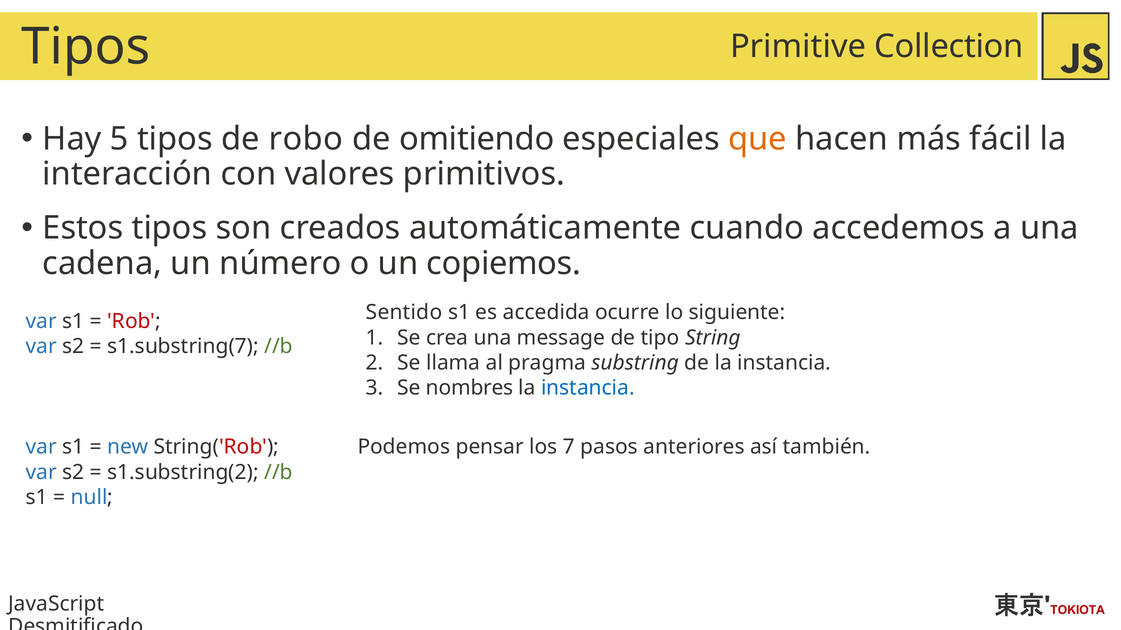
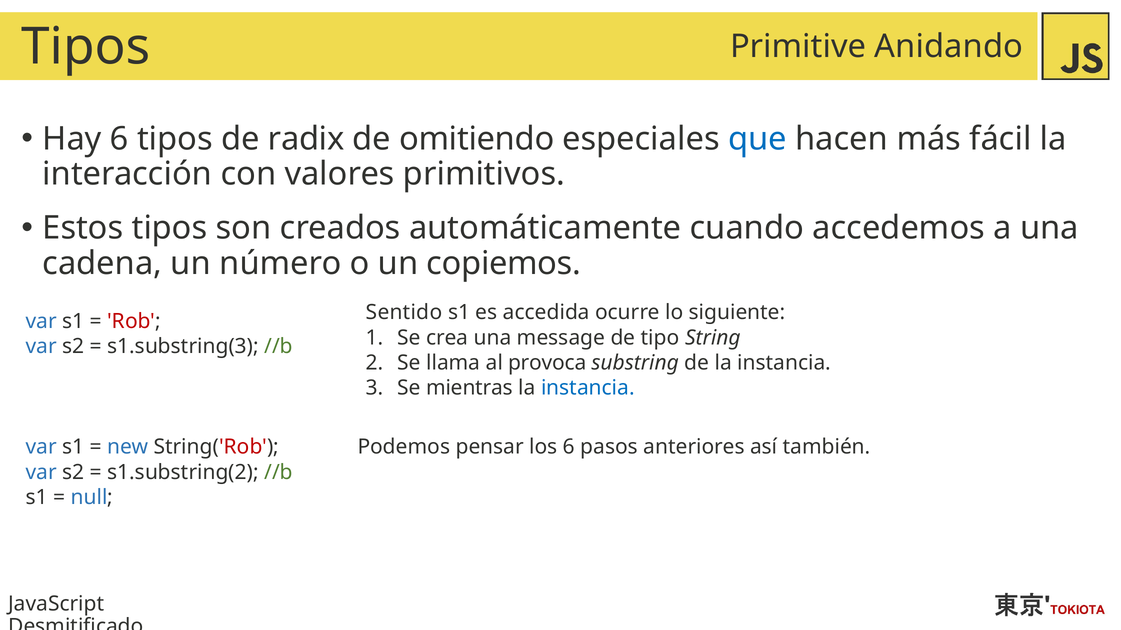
Collection: Collection -> Anidando
Hay 5: 5 -> 6
robo: robo -> radix
que colour: orange -> blue
s1.substring(7: s1.substring(7 -> s1.substring(3
pragma: pragma -> provoca
nombres: nombres -> mientras
los 7: 7 -> 6
